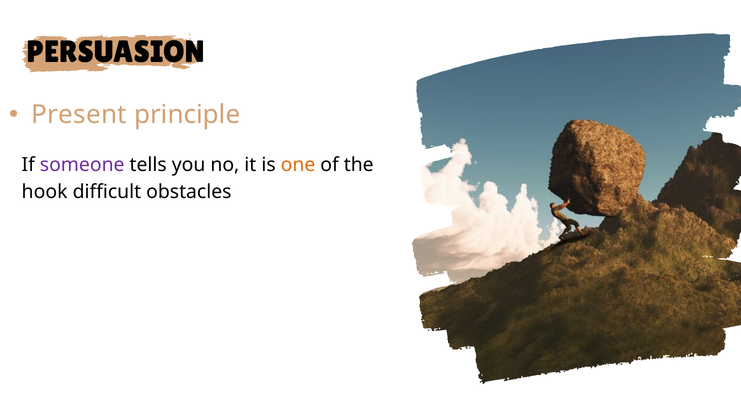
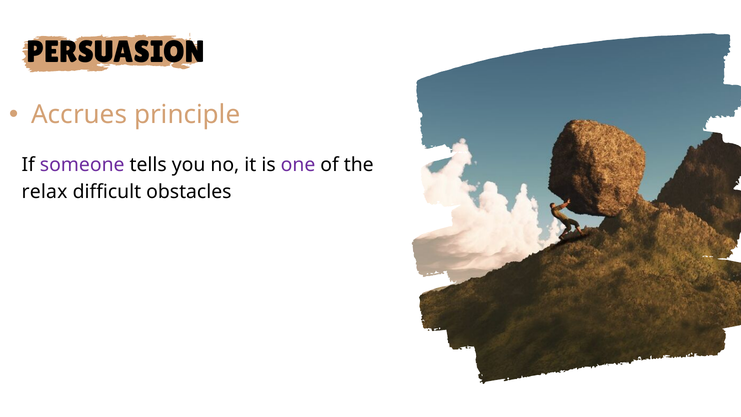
Present: Present -> Accrues
one colour: orange -> purple
hook: hook -> relax
